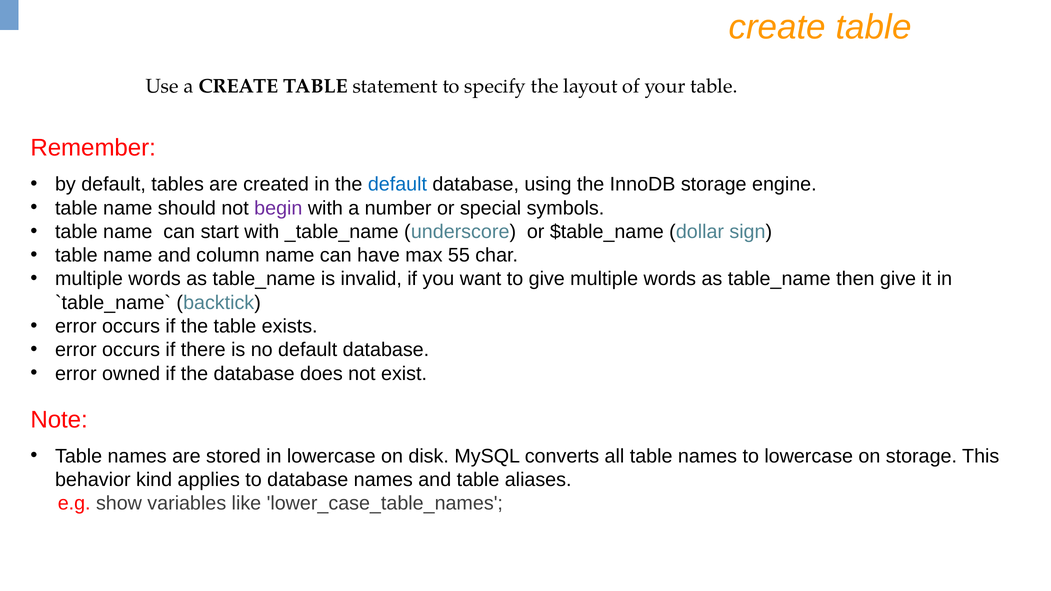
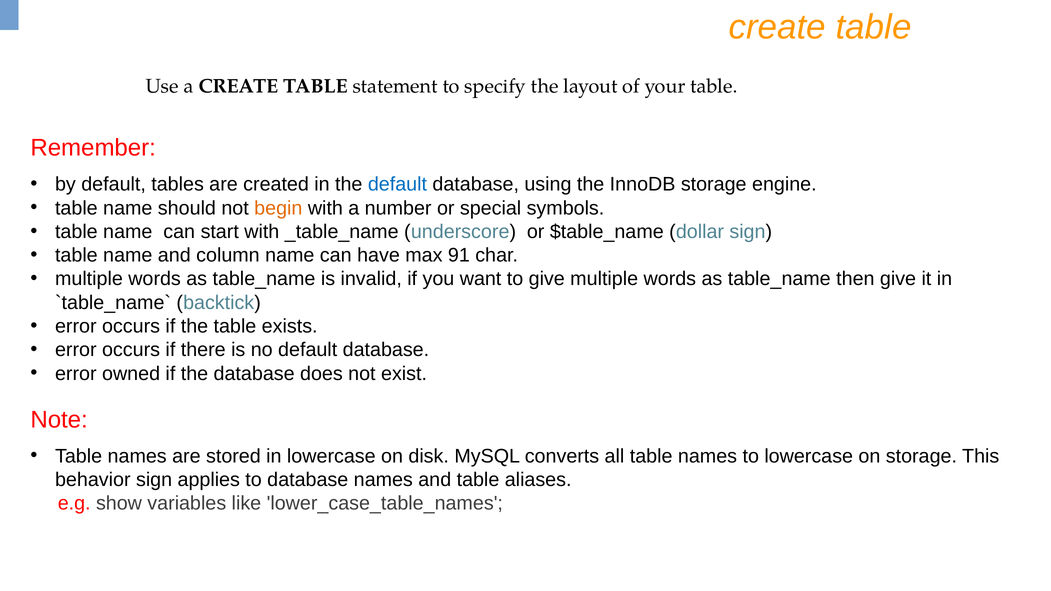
begin colour: purple -> orange
55: 55 -> 91
behavior kind: kind -> sign
